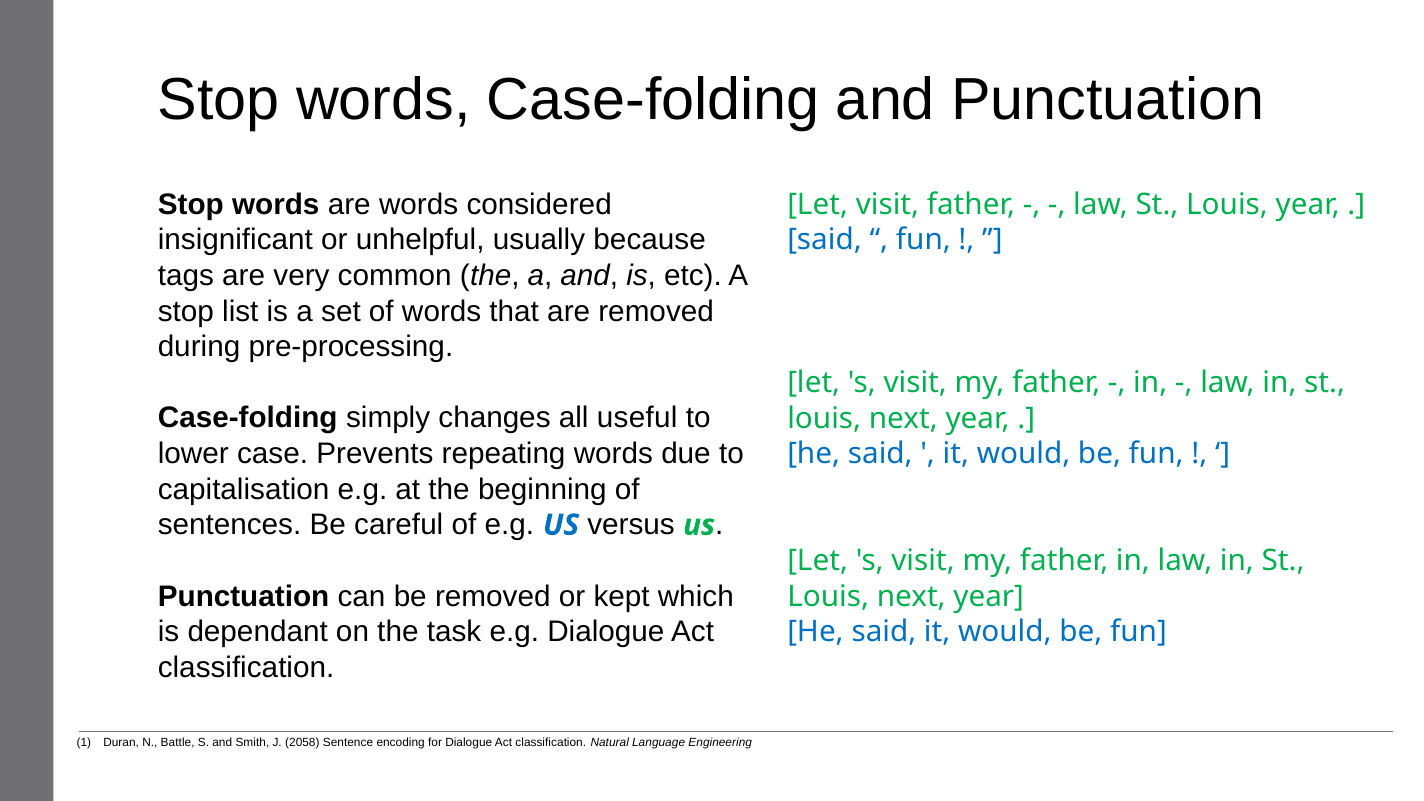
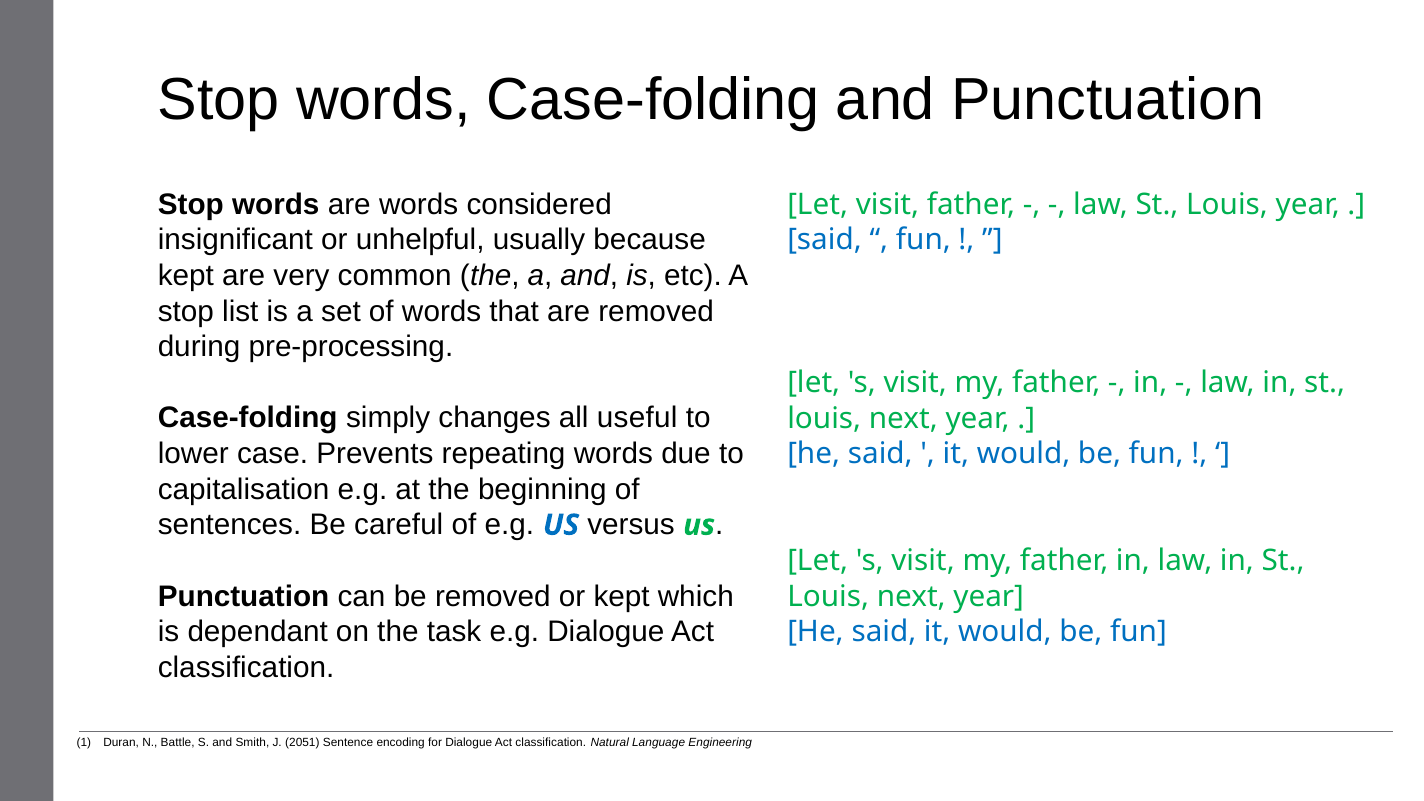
tags at (186, 276): tags -> kept
2058: 2058 -> 2051
